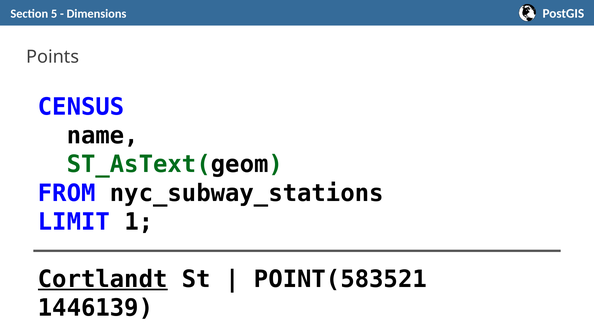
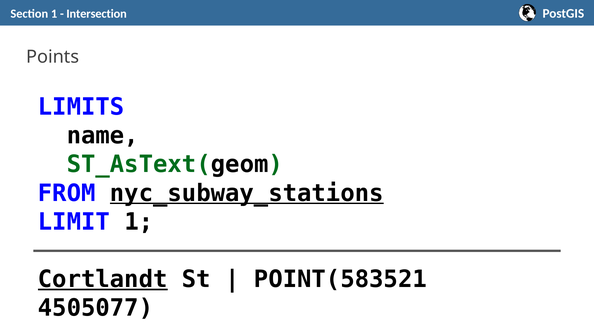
Section 5: 5 -> 1
Dimensions: Dimensions -> Intersection
CENSUS: CENSUS -> LIMITS
nyc_subway_stations underline: none -> present
1446139: 1446139 -> 4505077
